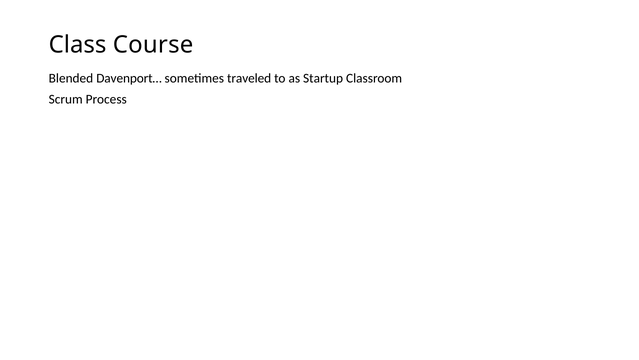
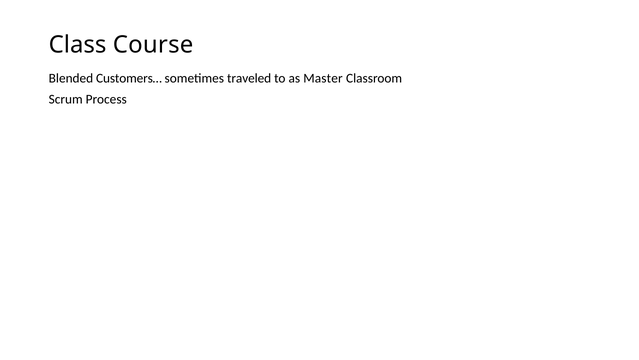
Davenport…: Davenport… -> Customers…
Startup: Startup -> Master
